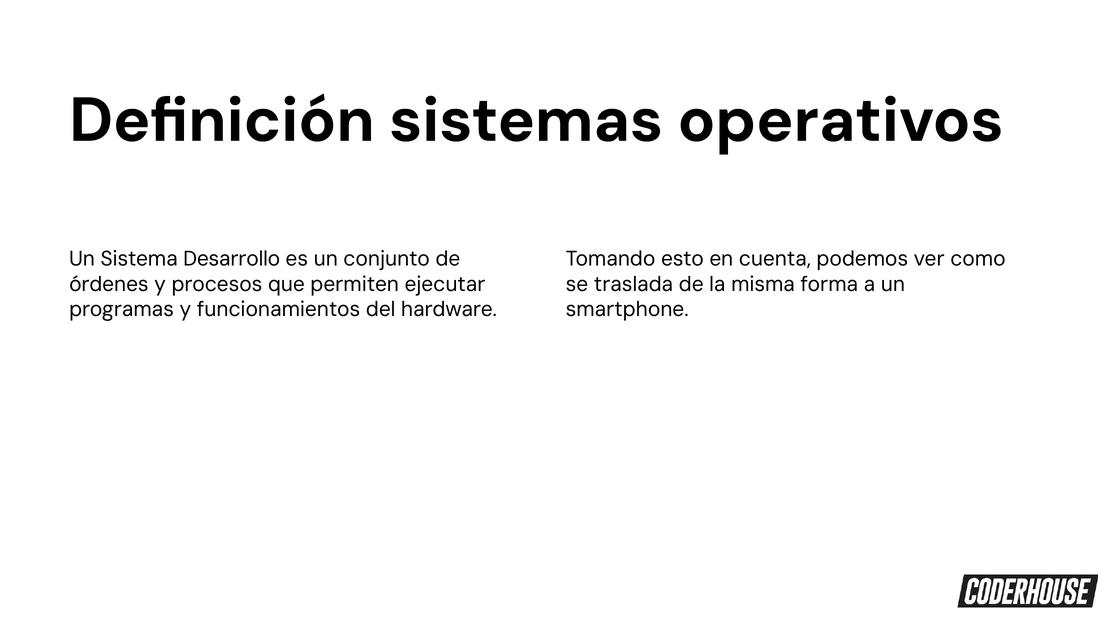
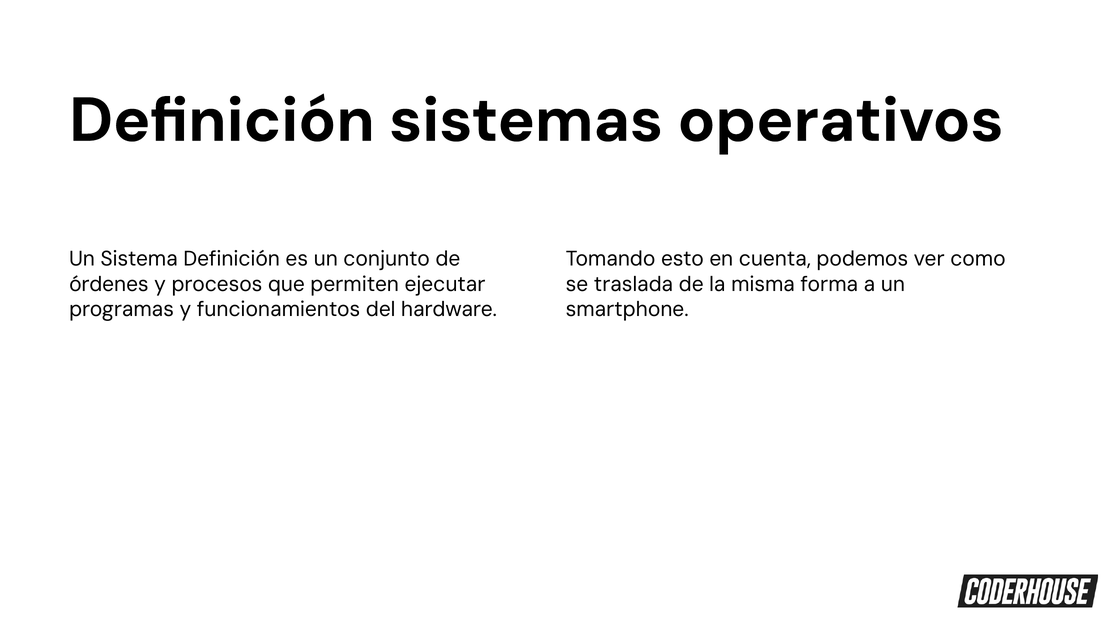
Sistema Desarrollo: Desarrollo -> Definición
